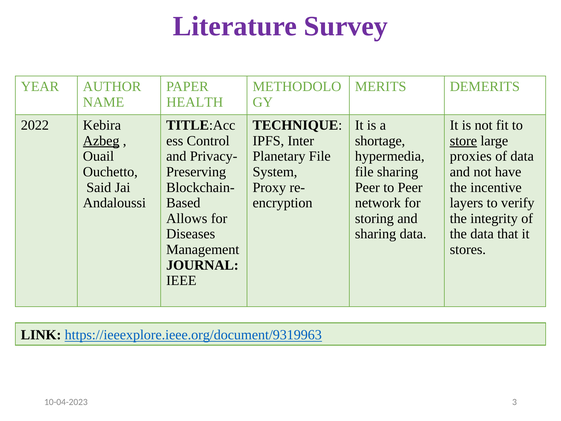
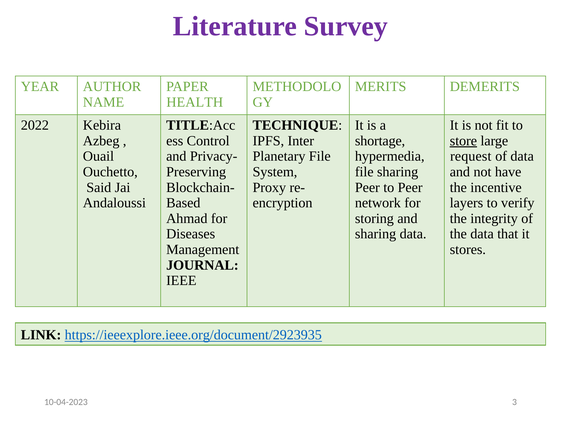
Azbeg underline: present -> none
proxies: proxies -> request
Allows: Allows -> Ahmad
https://ieeexplore.ieee.org/document/9319963: https://ieeexplore.ieee.org/document/9319963 -> https://ieeexplore.ieee.org/document/2923935
